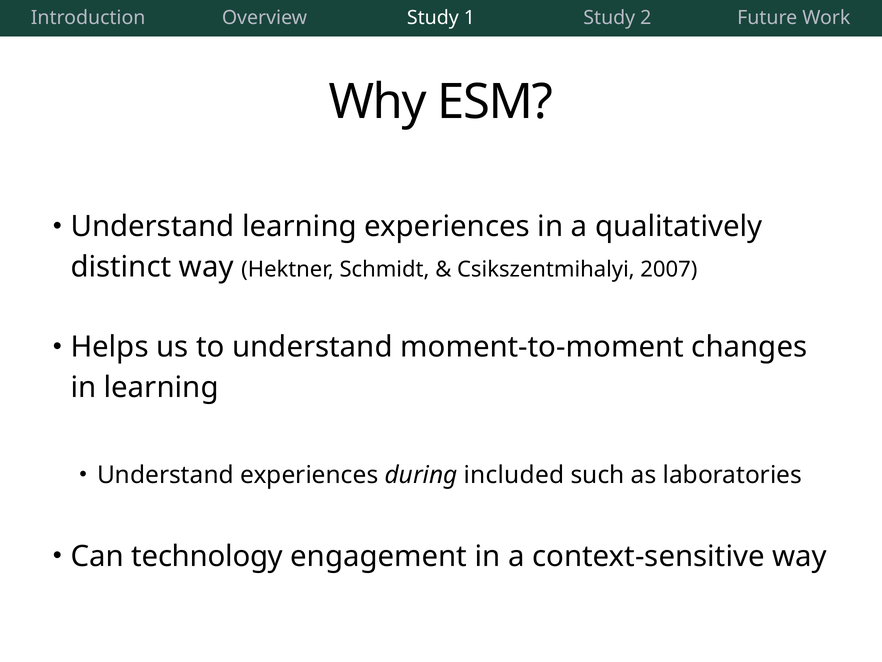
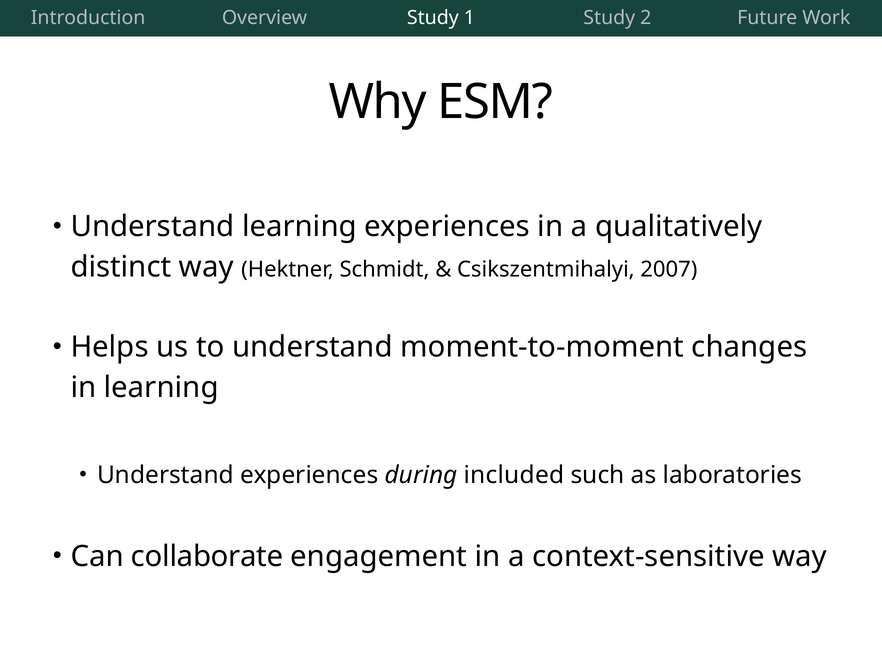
technology: technology -> collaborate
